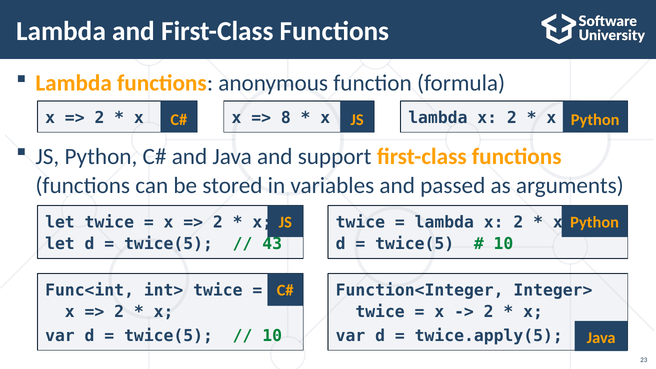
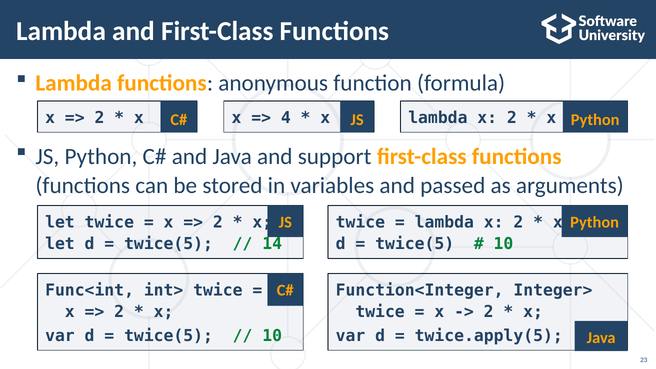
8: 8 -> 4
43: 43 -> 14
